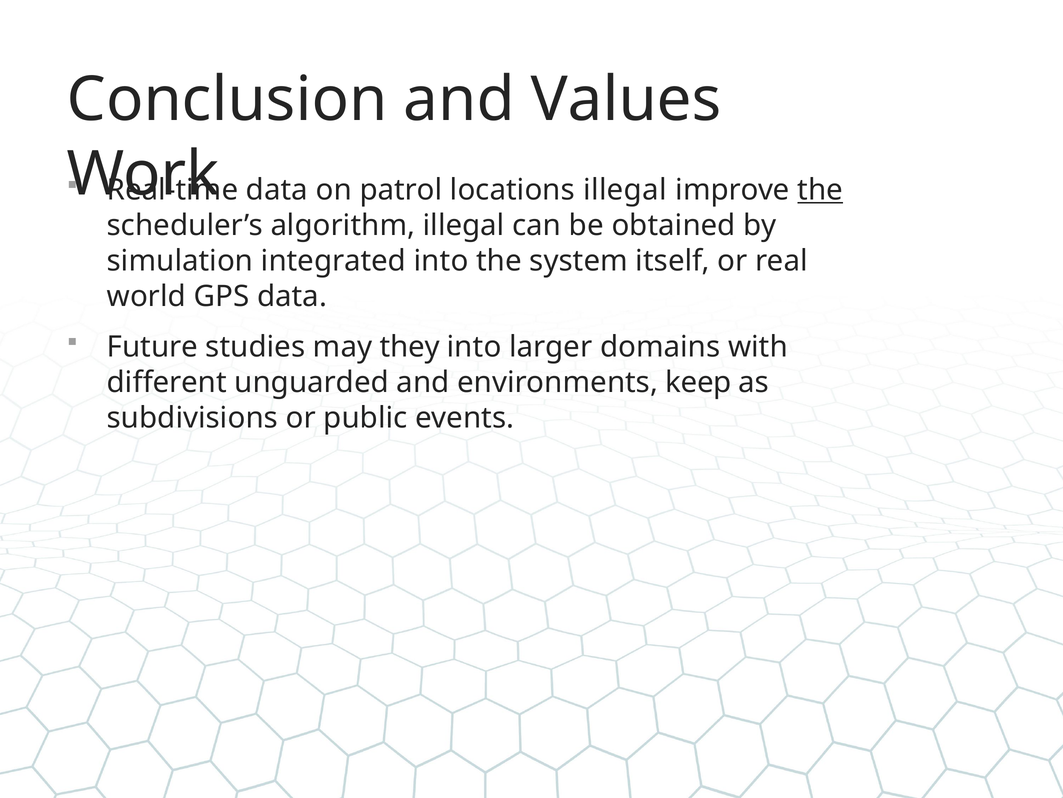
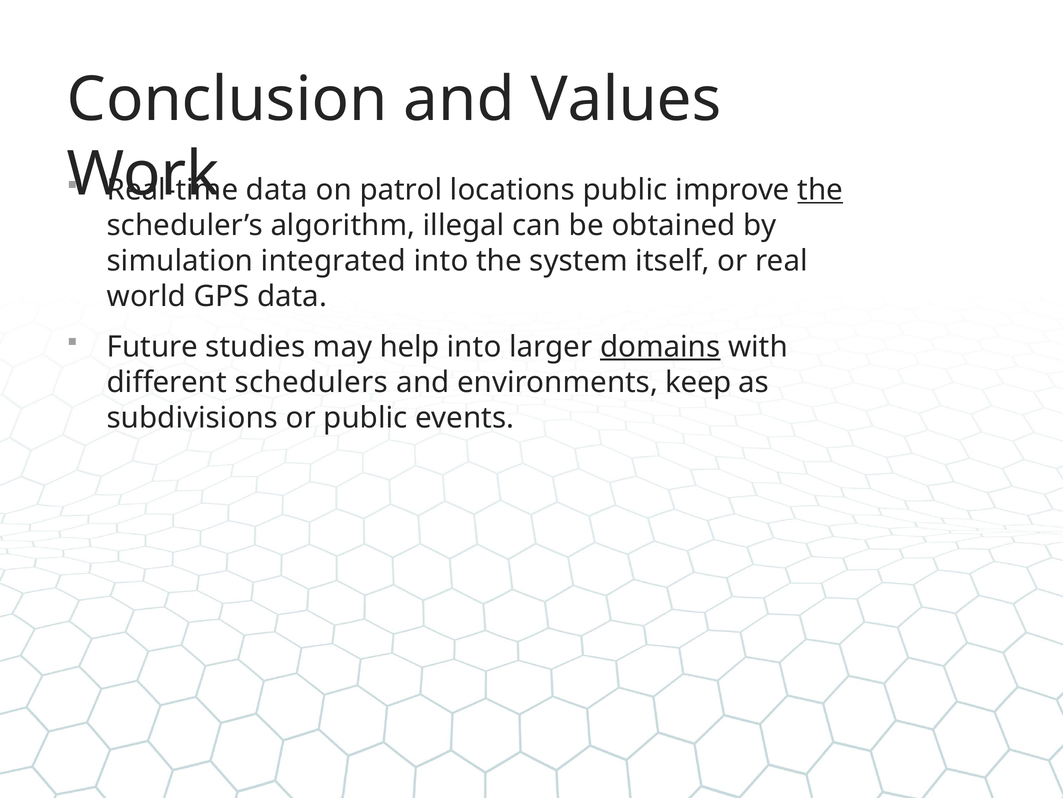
locations illegal: illegal -> public
they: they -> help
domains underline: none -> present
unguarded: unguarded -> schedulers
